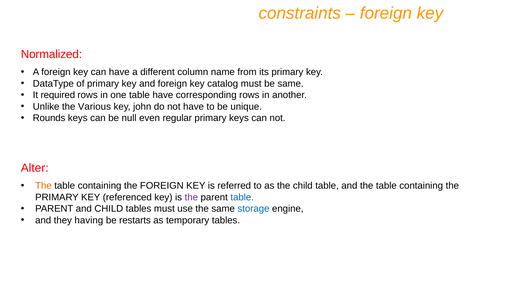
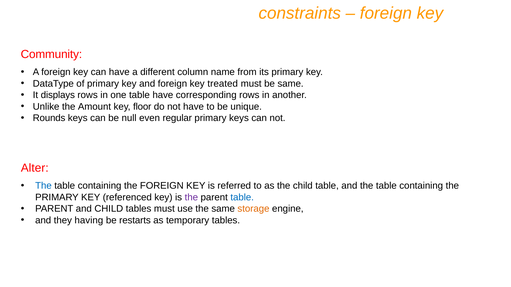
Normalized: Normalized -> Community
catalog: catalog -> treated
required: required -> displays
Various: Various -> Amount
john: john -> floor
The at (43, 186) colour: orange -> blue
storage colour: blue -> orange
